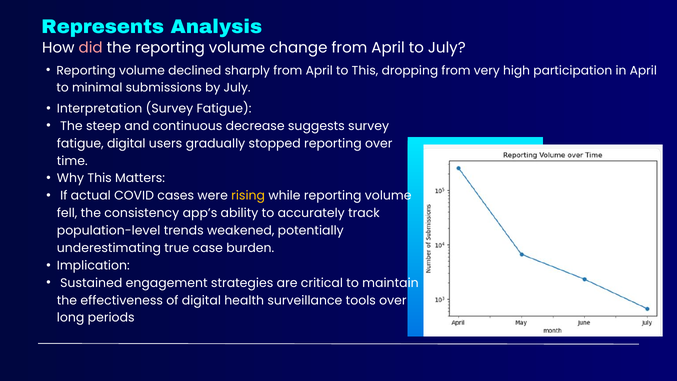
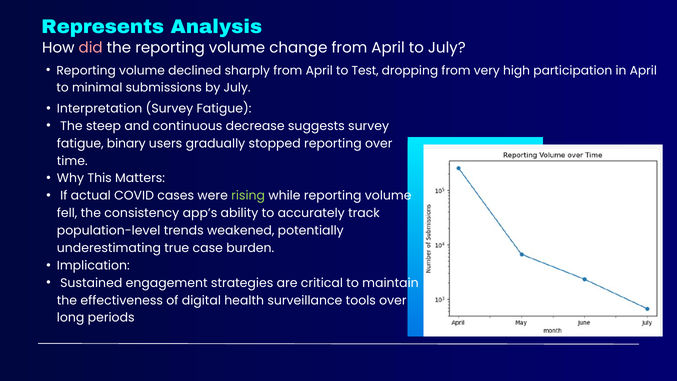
to This: This -> Test
fatigue digital: digital -> binary
rising colour: yellow -> light green
